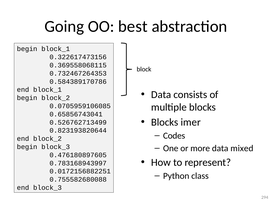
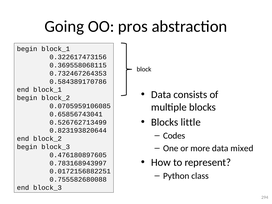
best: best -> pros
imer: imer -> little
